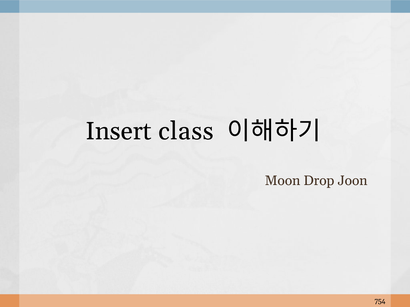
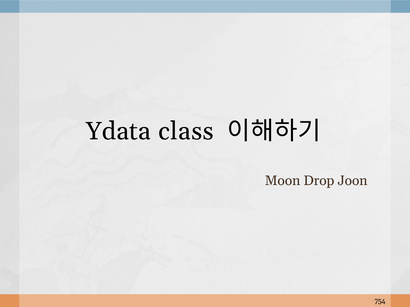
Insert: Insert -> Ydata
